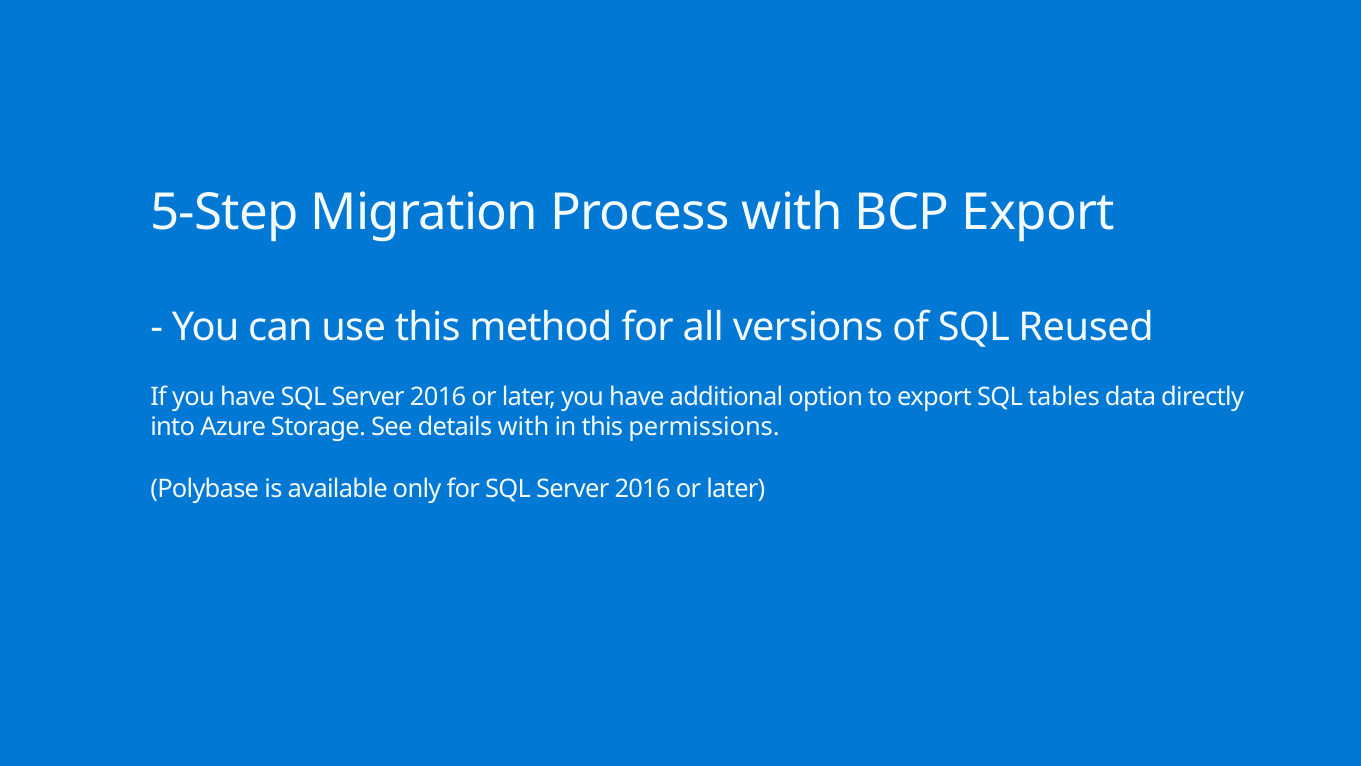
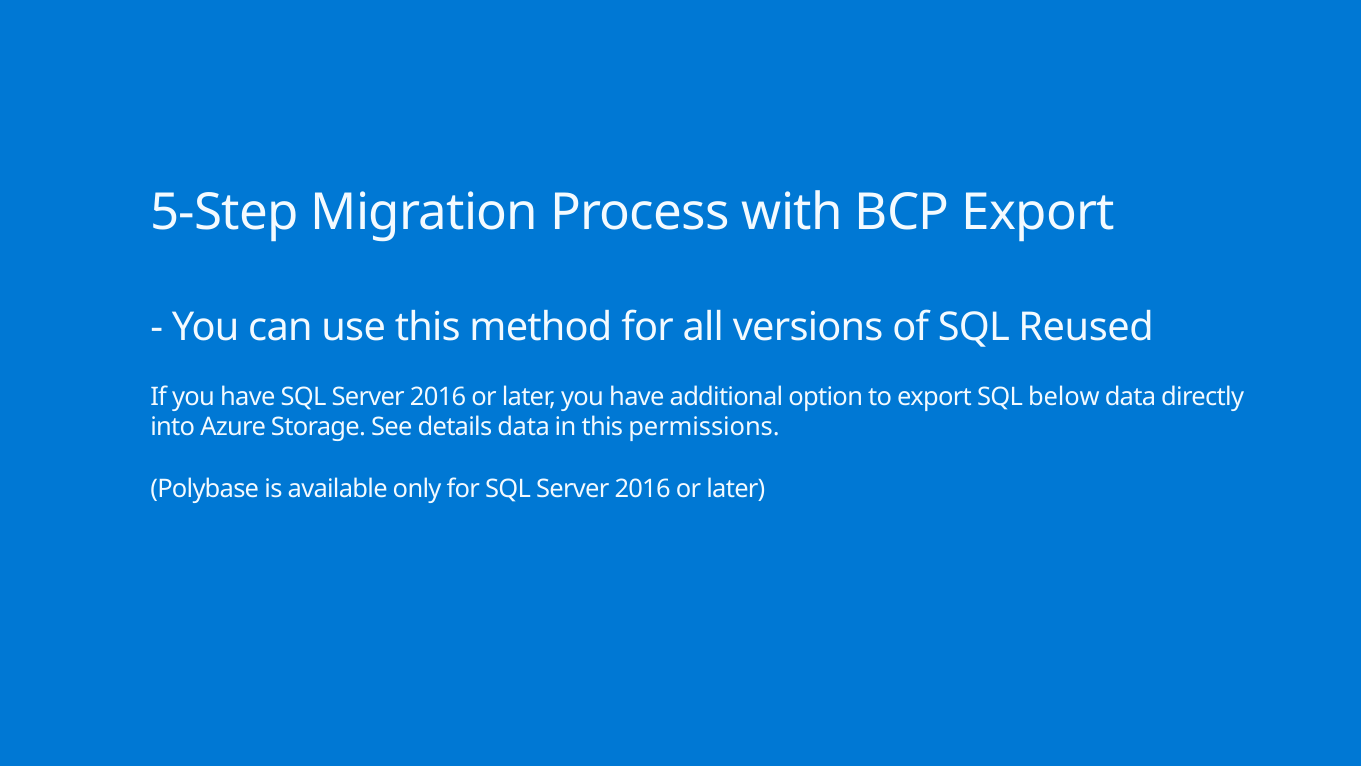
tables: tables -> below
details with: with -> data
